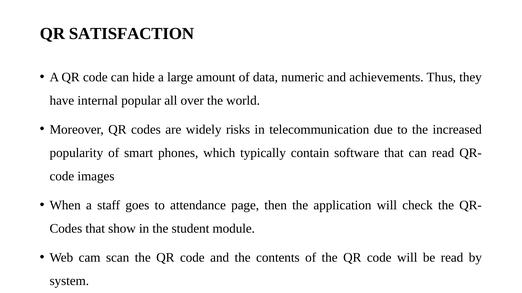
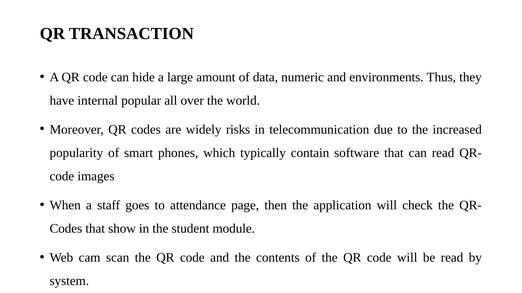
SATISFACTION: SATISFACTION -> TRANSACTION
achievements: achievements -> environments
